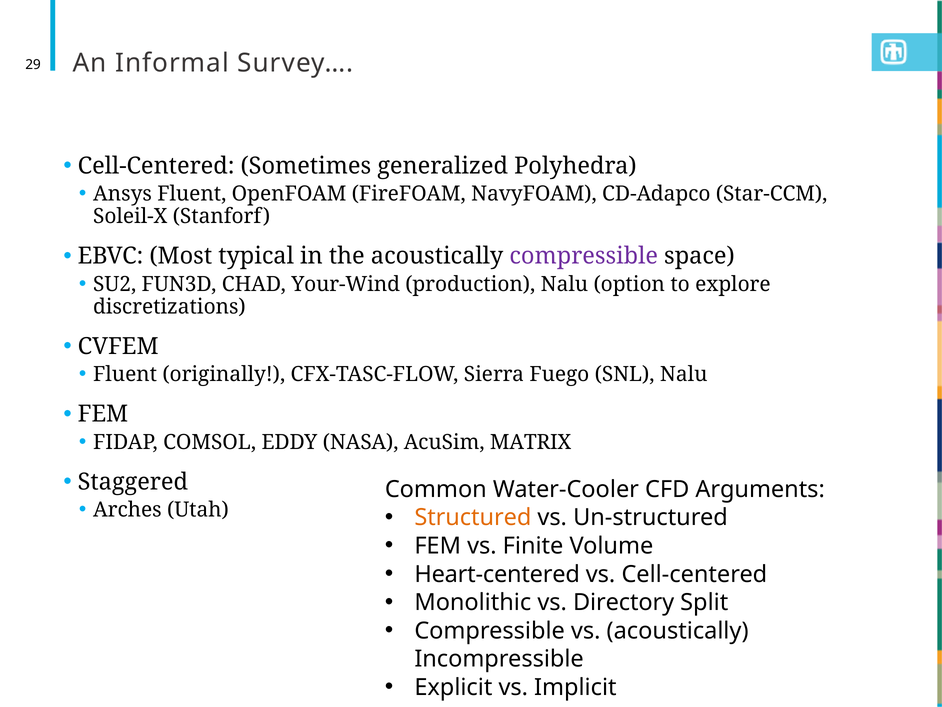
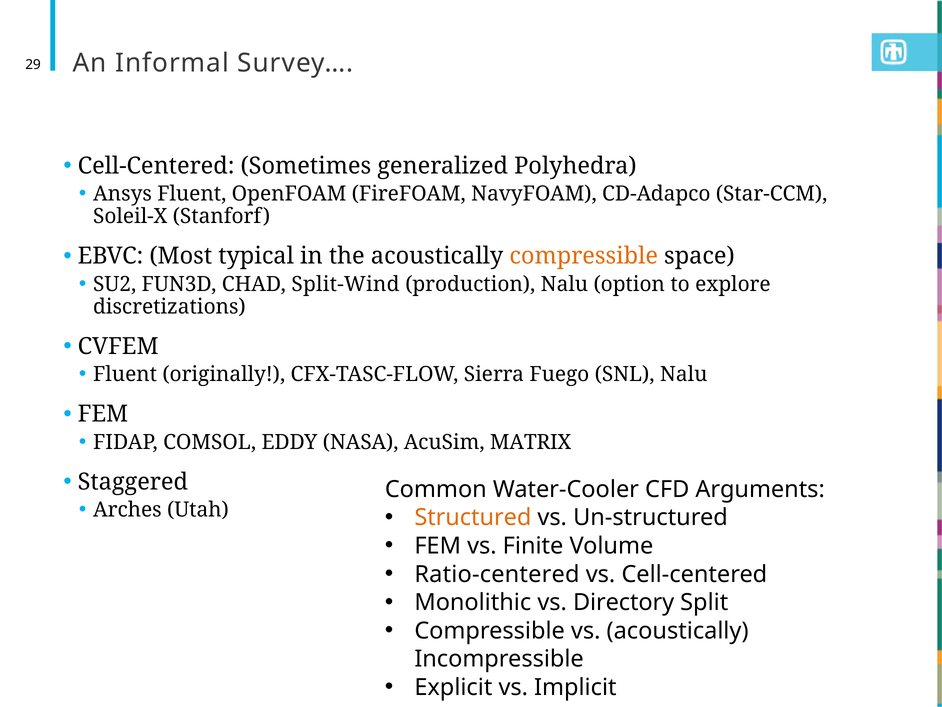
compressible at (584, 256) colour: purple -> orange
Your-Wind: Your-Wind -> Split-Wind
Heart-centered: Heart-centered -> Ratio-centered
